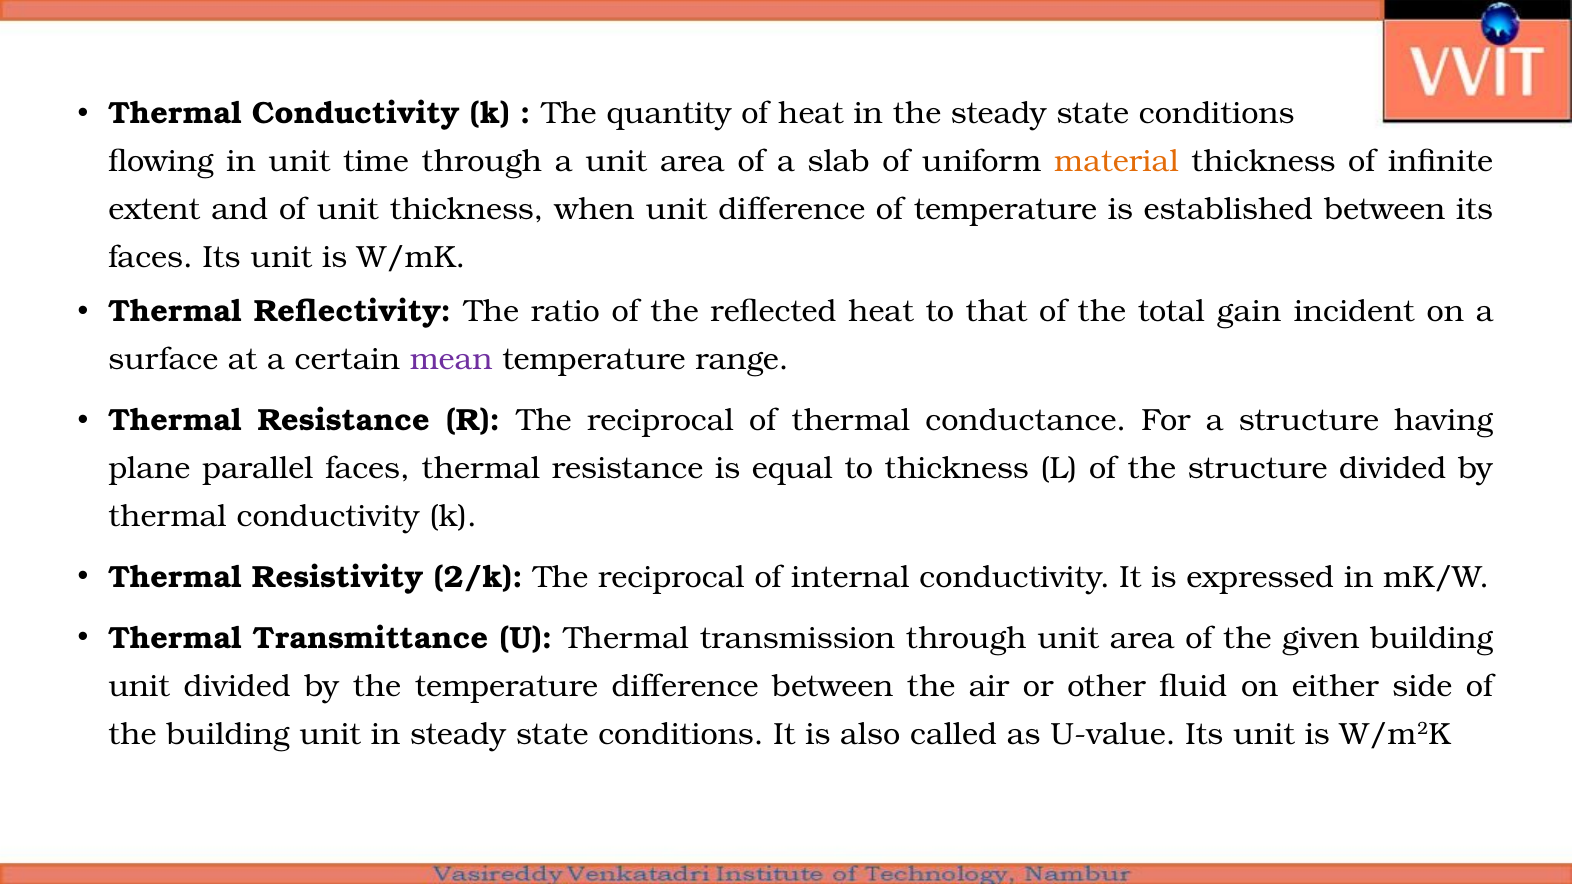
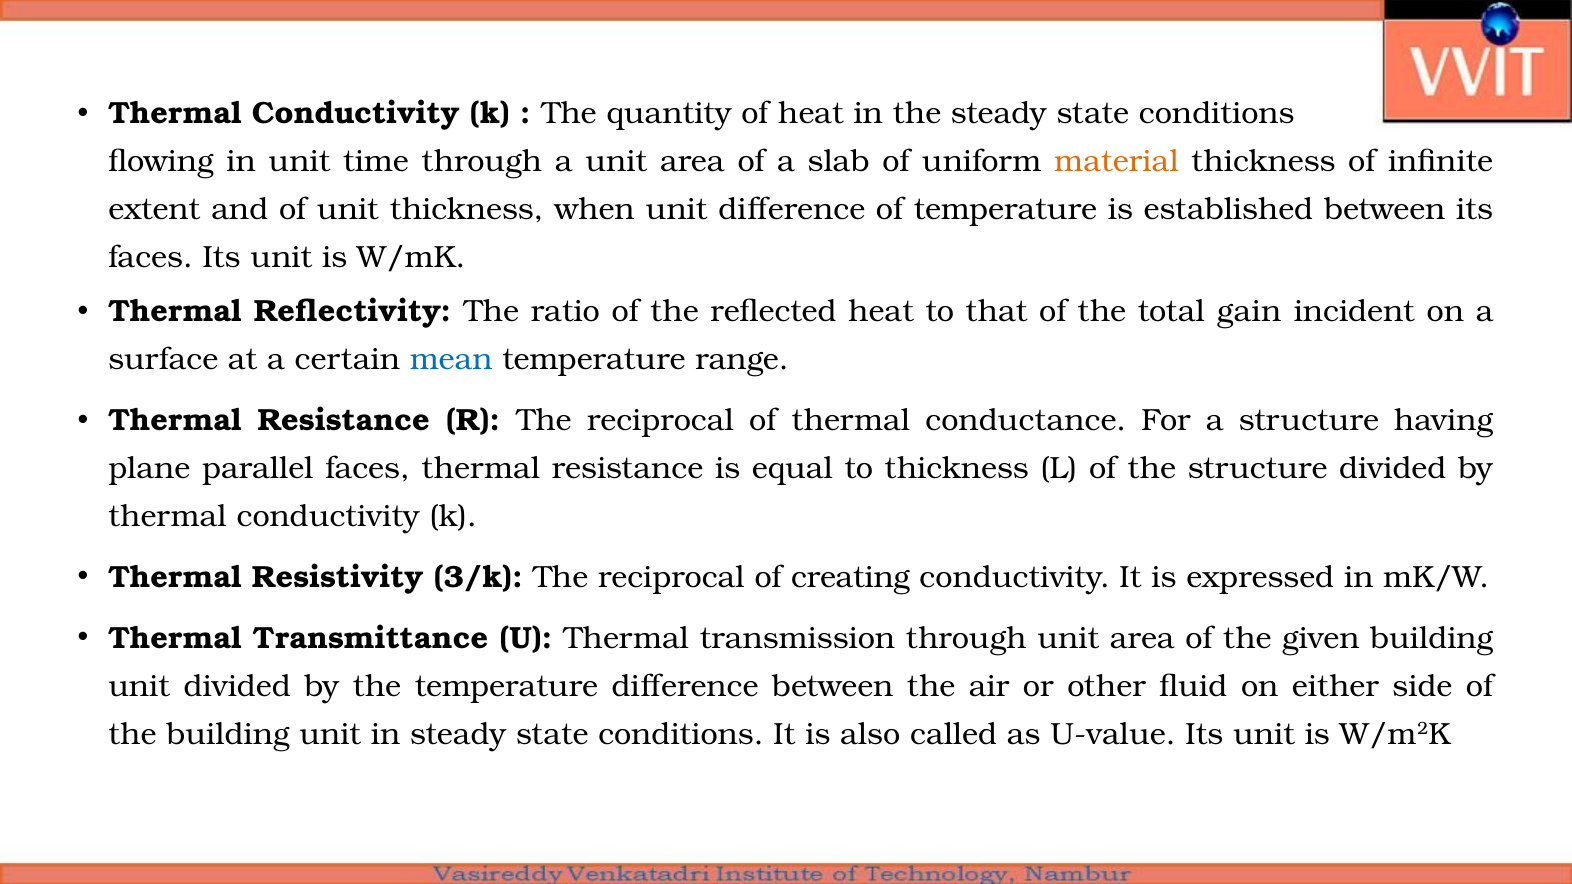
mean colour: purple -> blue
2/k: 2/k -> 3/k
internal: internal -> creating
